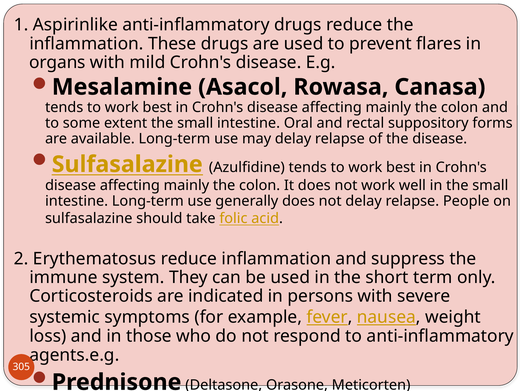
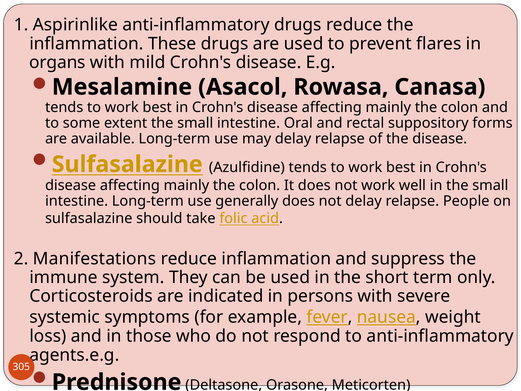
Erythematosus: Erythematosus -> Manifestations
